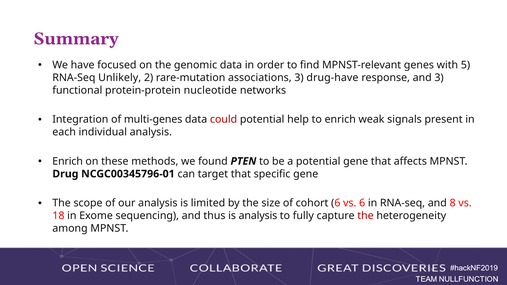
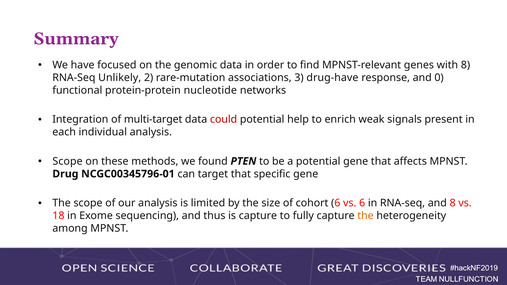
with 5: 5 -> 8
and 3: 3 -> 0
multi-genes: multi-genes -> multi-target
Enrich at (68, 161): Enrich -> Scope
is analysis: analysis -> capture
the at (365, 216) colour: red -> orange
